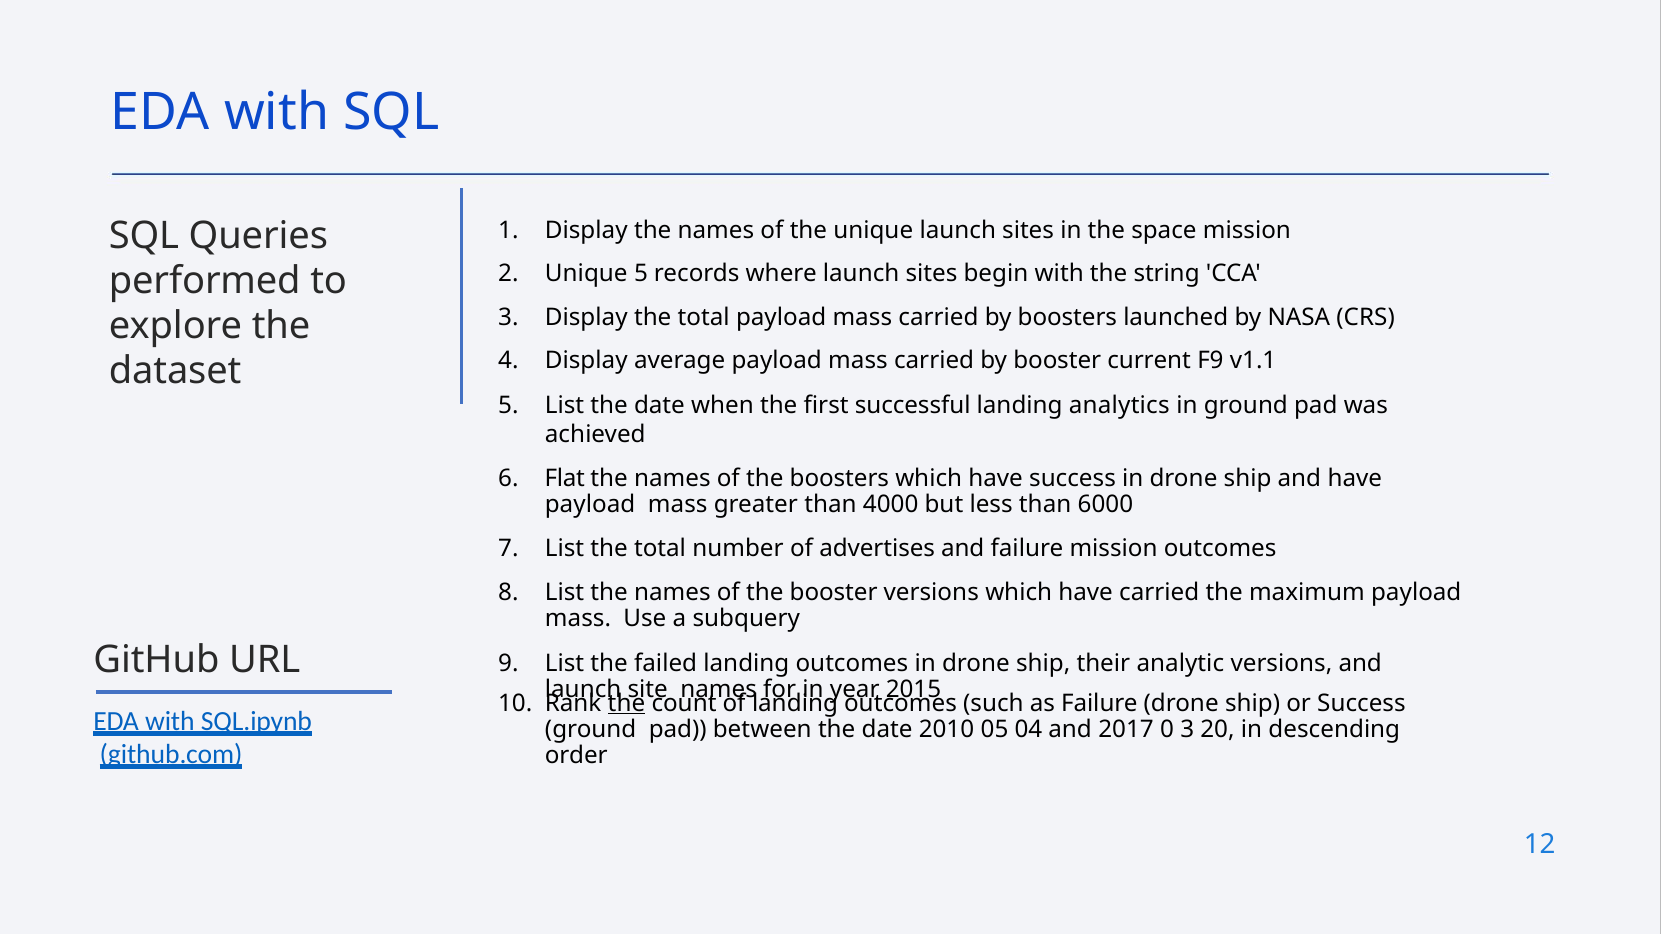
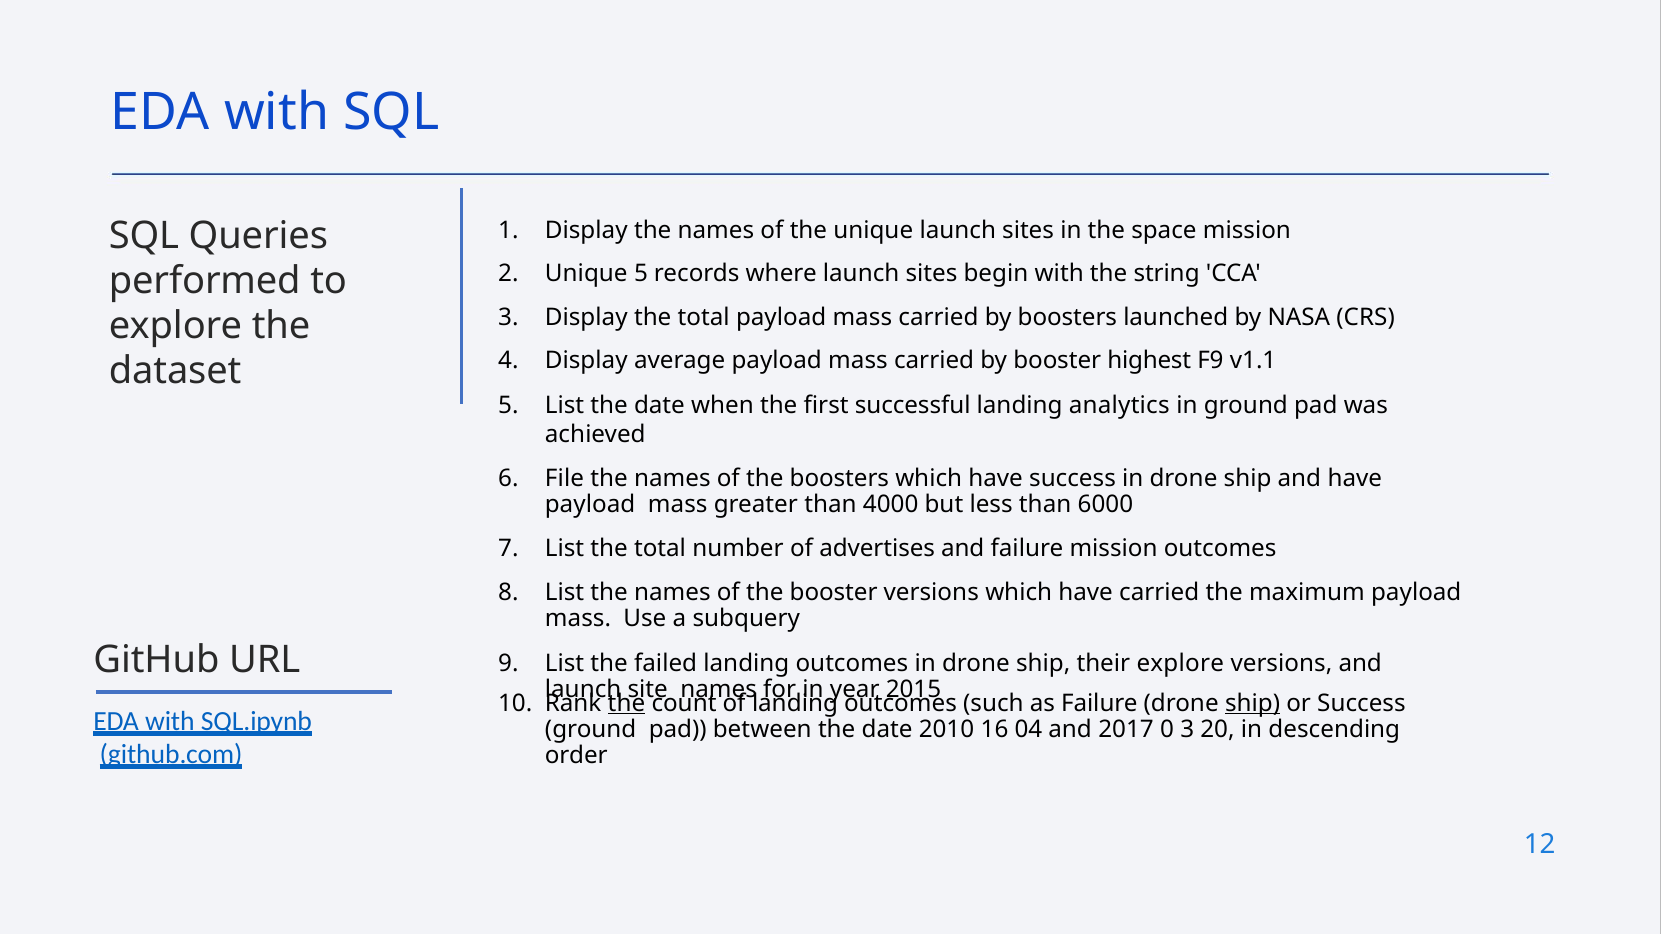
current: current -> highest
Flat: Flat -> File
their analytic: analytic -> explore
ship at (1253, 703) underline: none -> present
05: 05 -> 16
